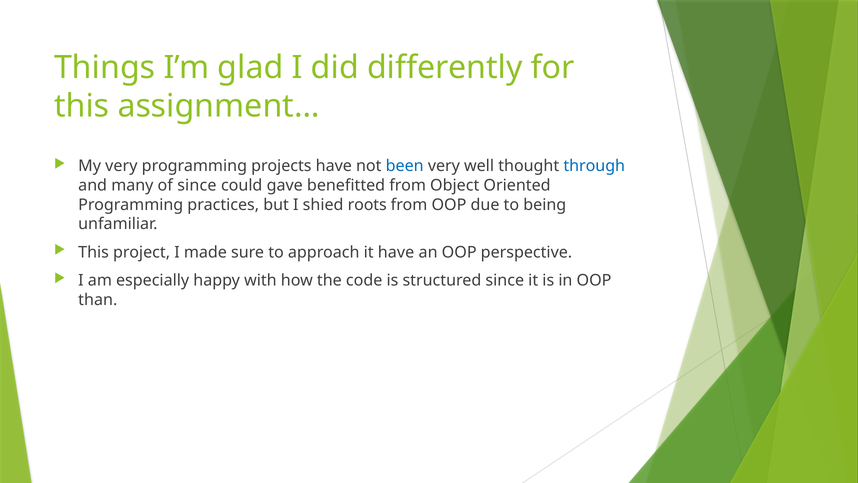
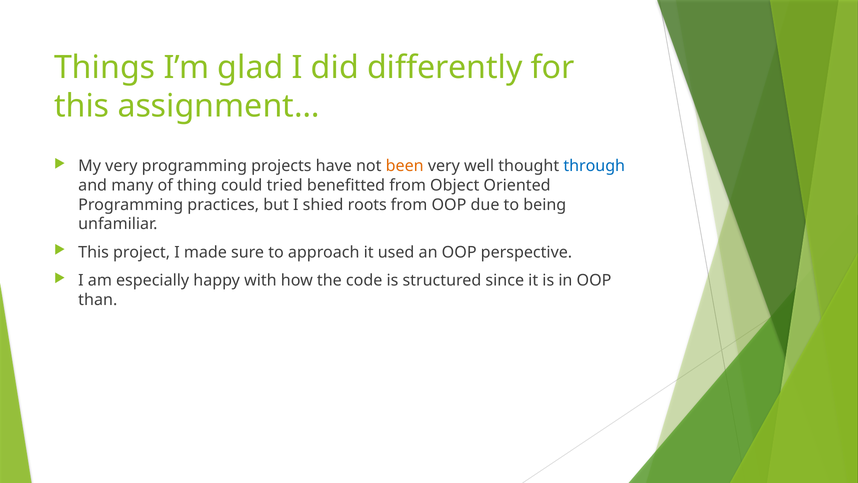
been colour: blue -> orange
of since: since -> thing
gave: gave -> tried
it have: have -> used
